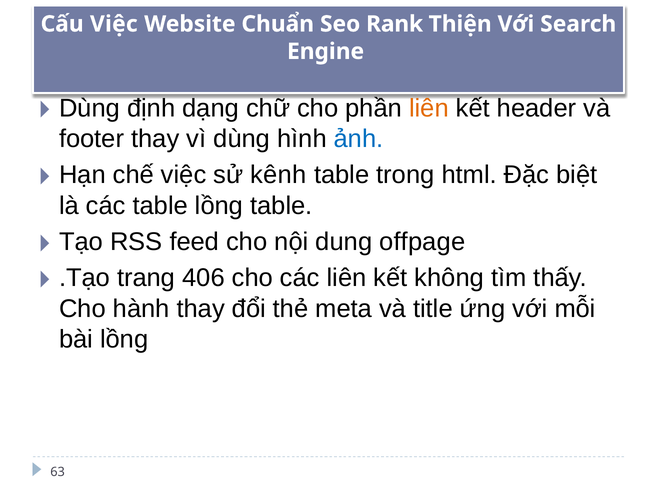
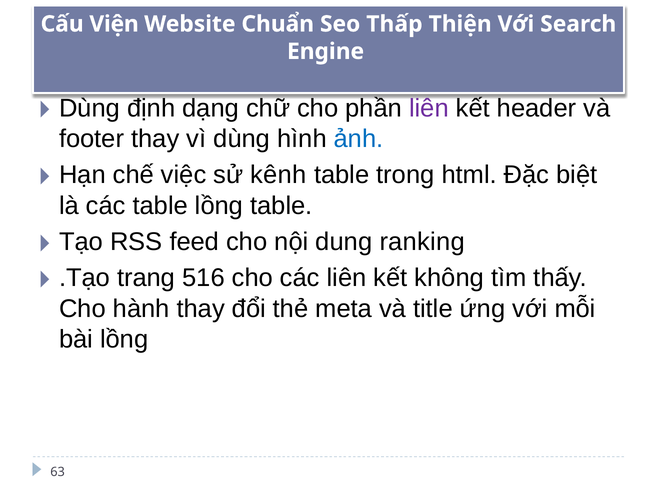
Việc at (114, 24): Việc -> Viện
Rank: Rank -> Thấp
liên at (429, 108) colour: orange -> purple
offpage: offpage -> ranking
406: 406 -> 516
